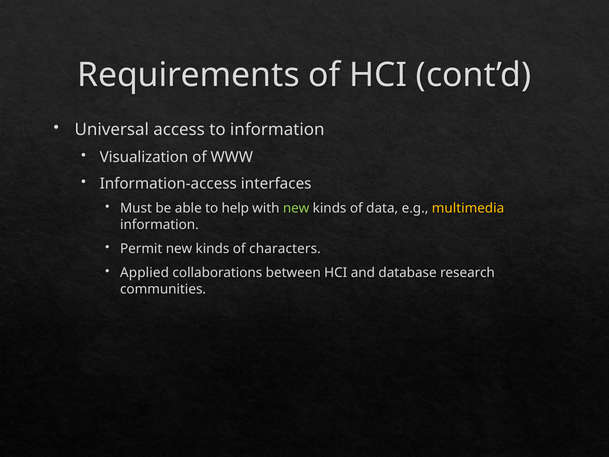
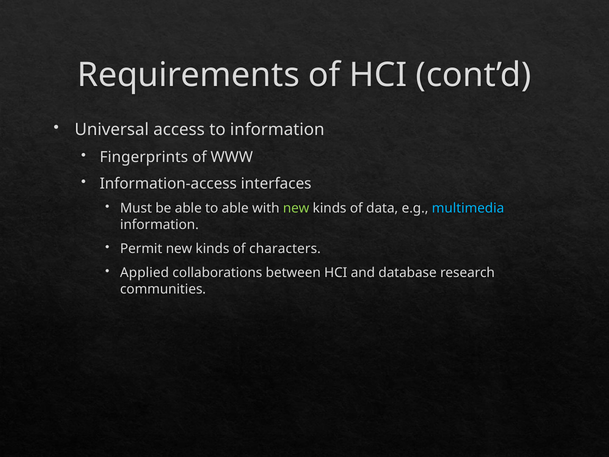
Visualization: Visualization -> Fingerprints
to help: help -> able
multimedia colour: yellow -> light blue
